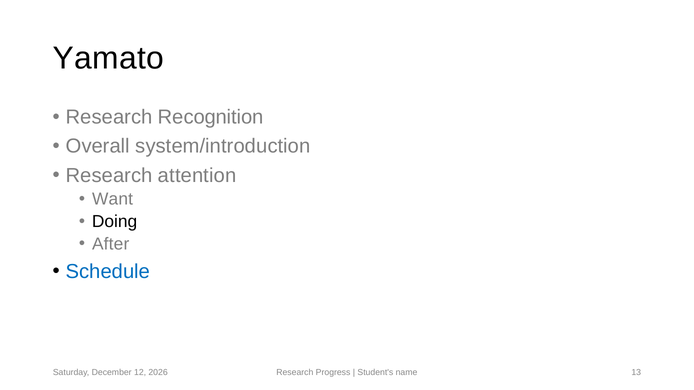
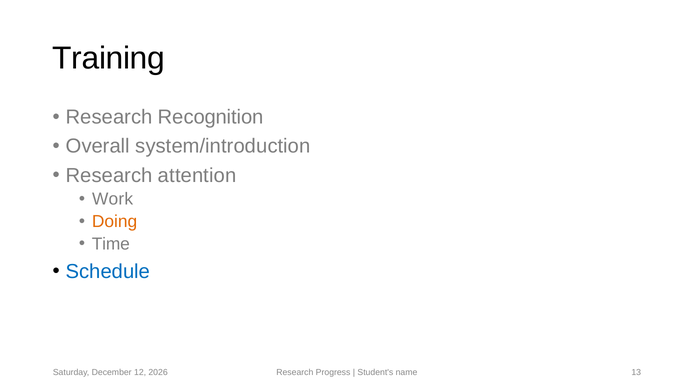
Yamato: Yamato -> Training
Want: Want -> Work
Doing colour: black -> orange
After: After -> Time
